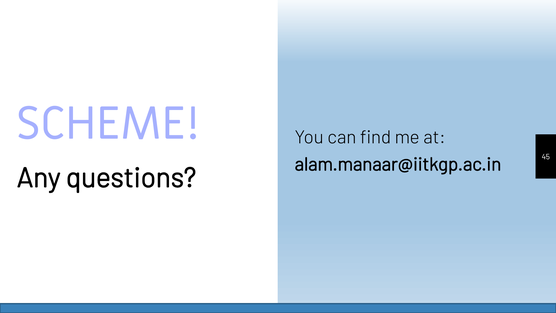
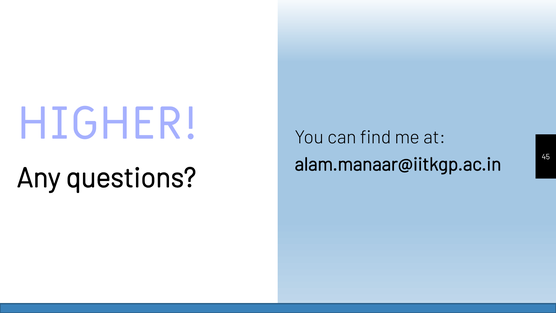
SCHEME: SCHEME -> HIGHER
